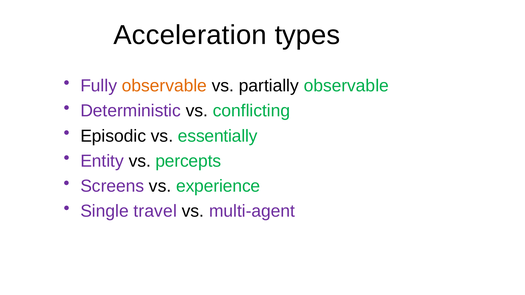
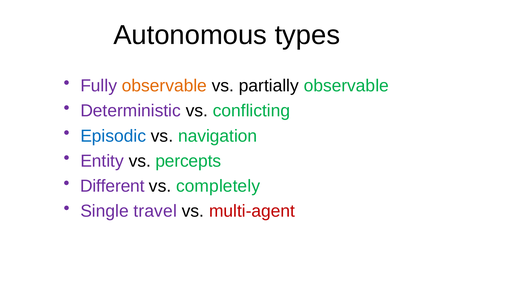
Acceleration: Acceleration -> Autonomous
Episodic colour: black -> blue
essentially: essentially -> navigation
Screens: Screens -> Different
experience: experience -> completely
multi-agent colour: purple -> red
